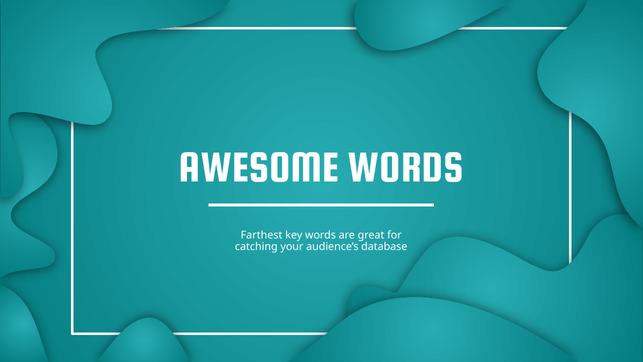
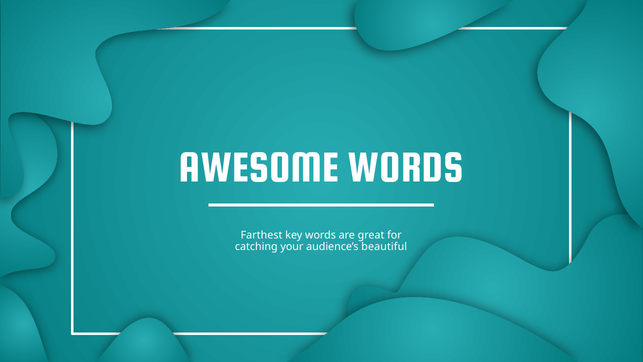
database: database -> beautiful
